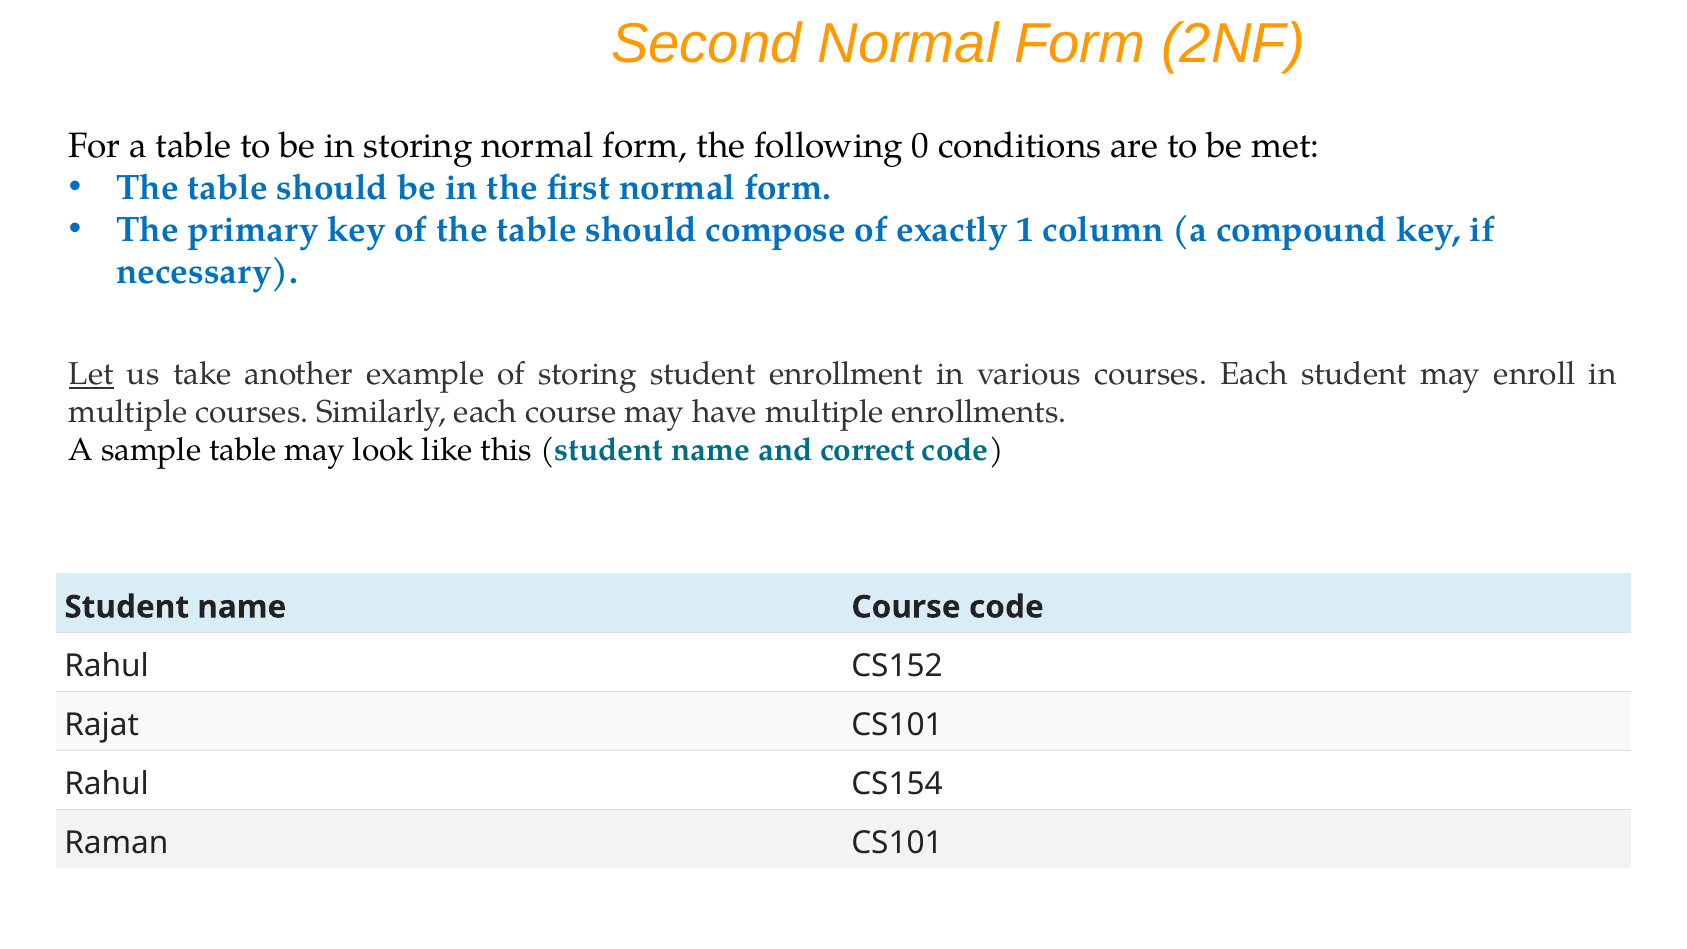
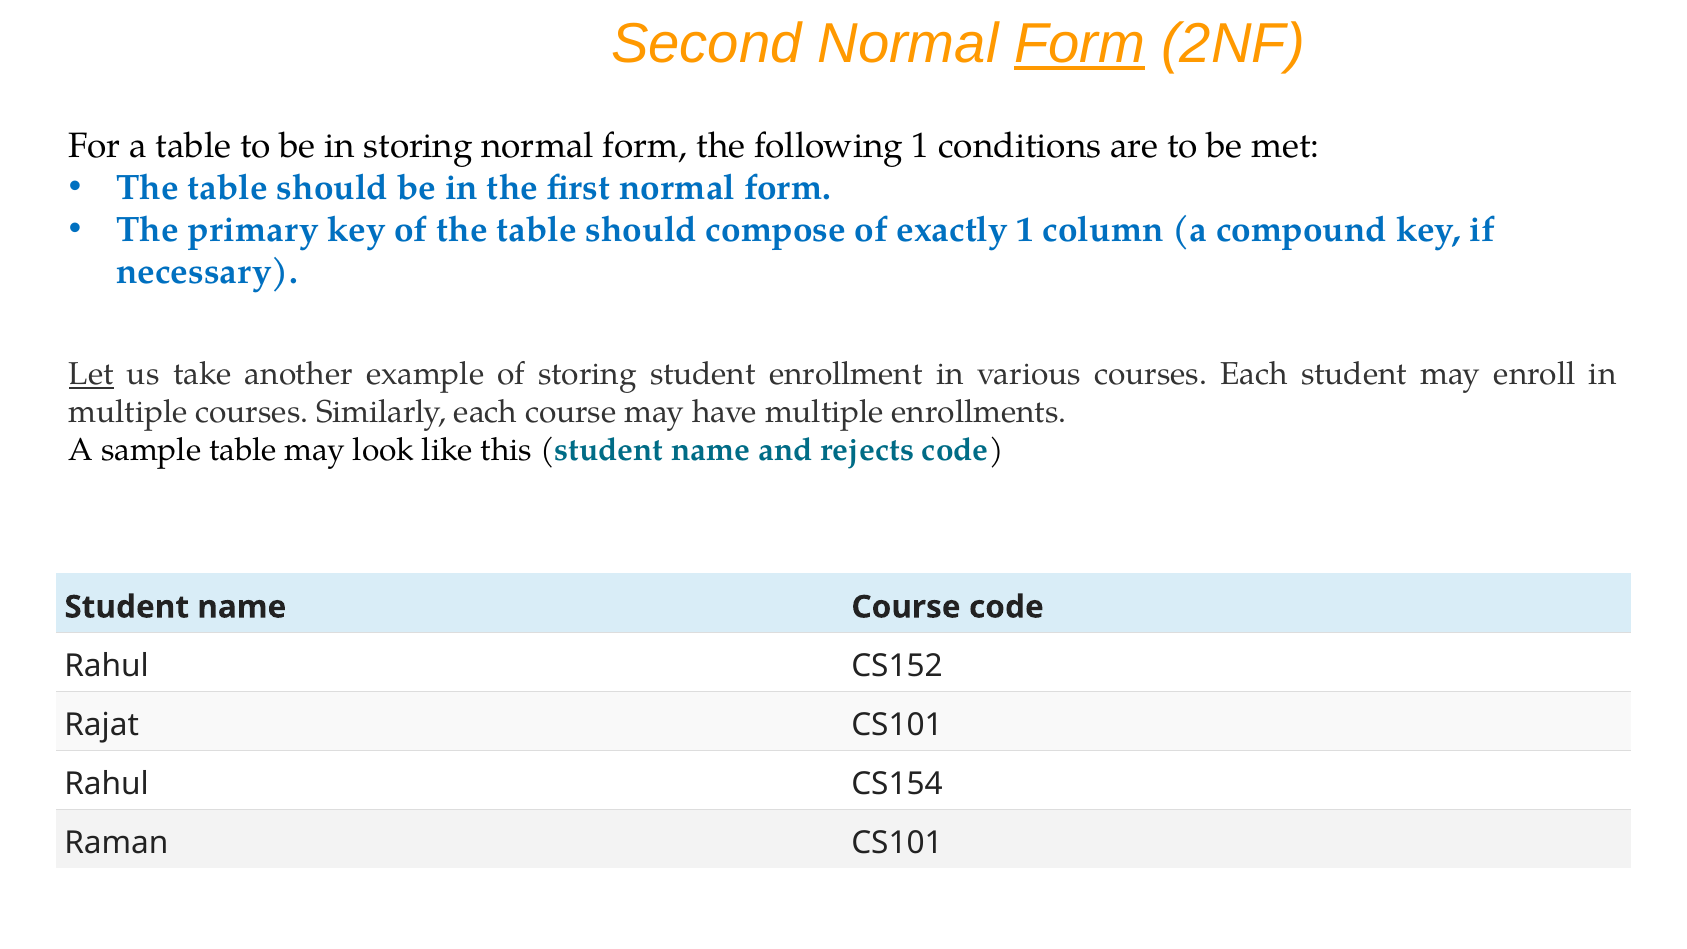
Form at (1080, 44) underline: none -> present
following 0: 0 -> 1
correct: correct -> rejects
